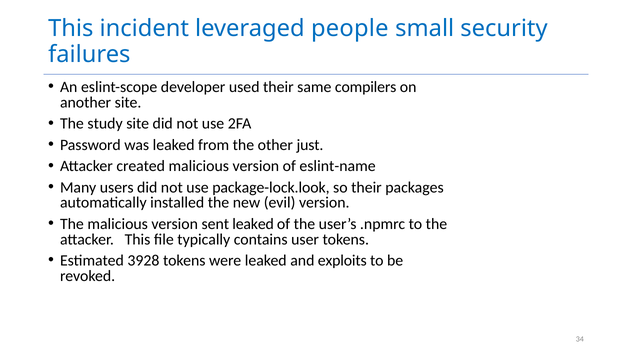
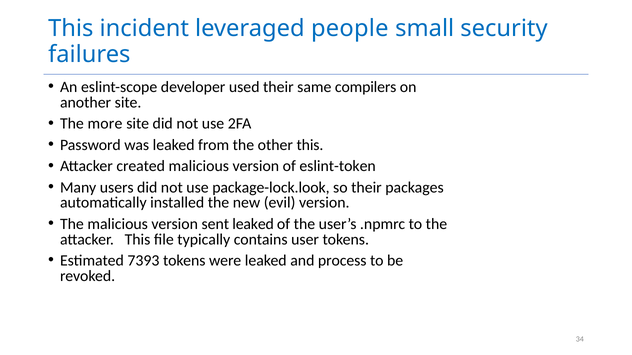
study: study -> more
other just: just -> this
eslint-name: eslint-name -> eslint-token
3928: 3928 -> 7393
exploits: exploits -> process
